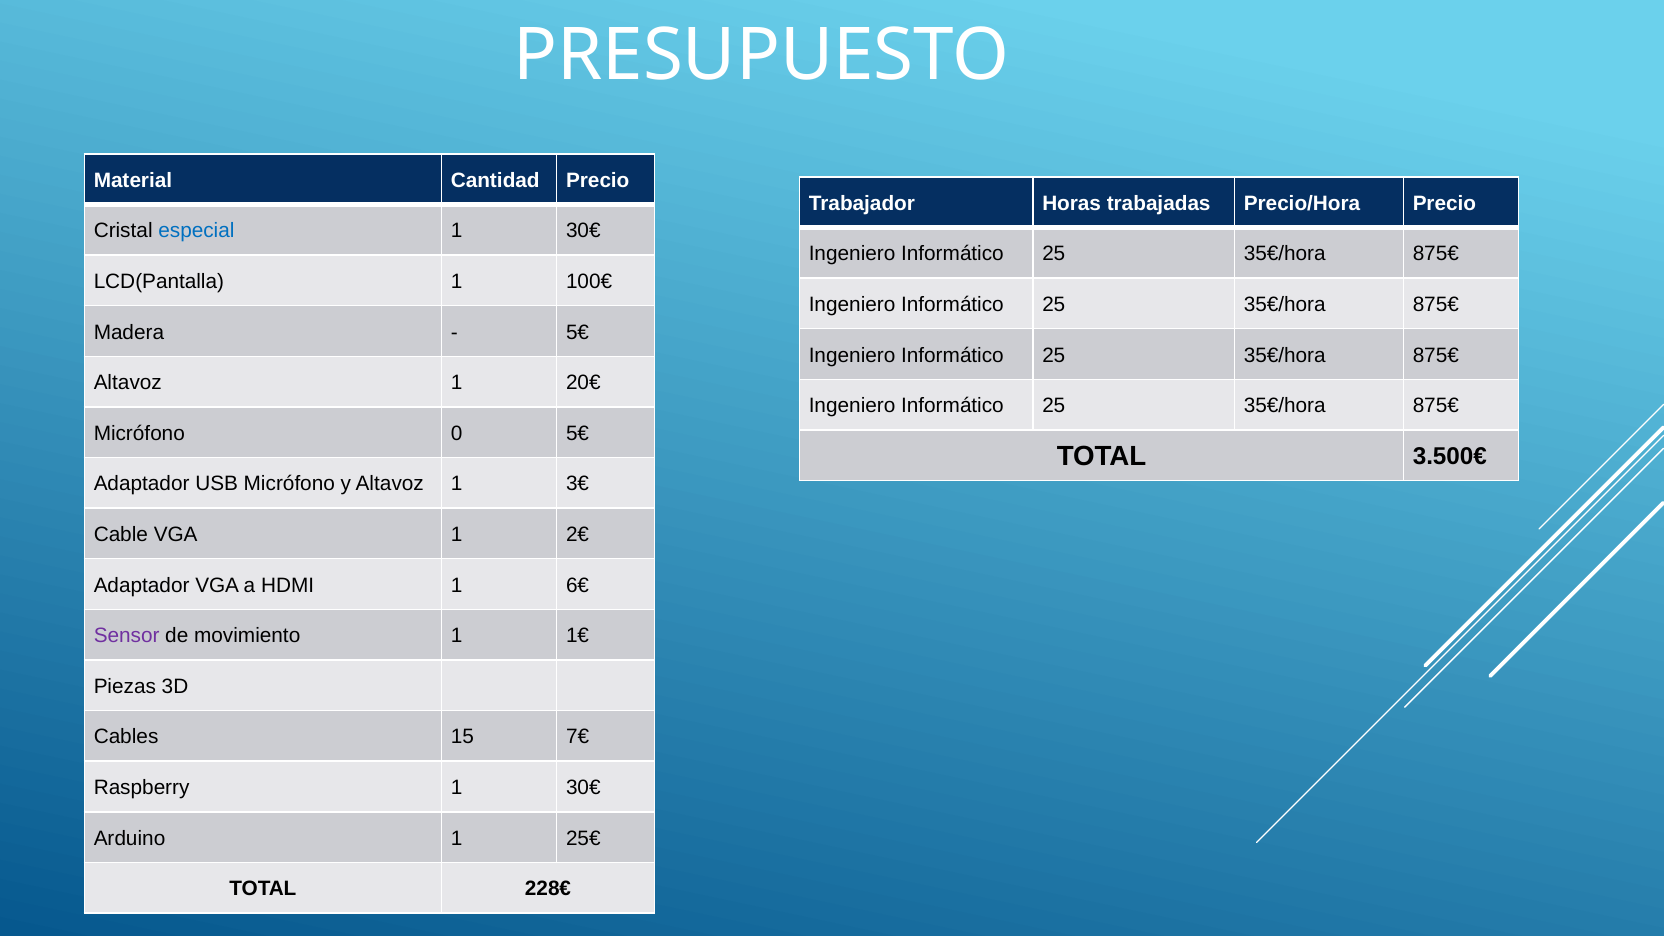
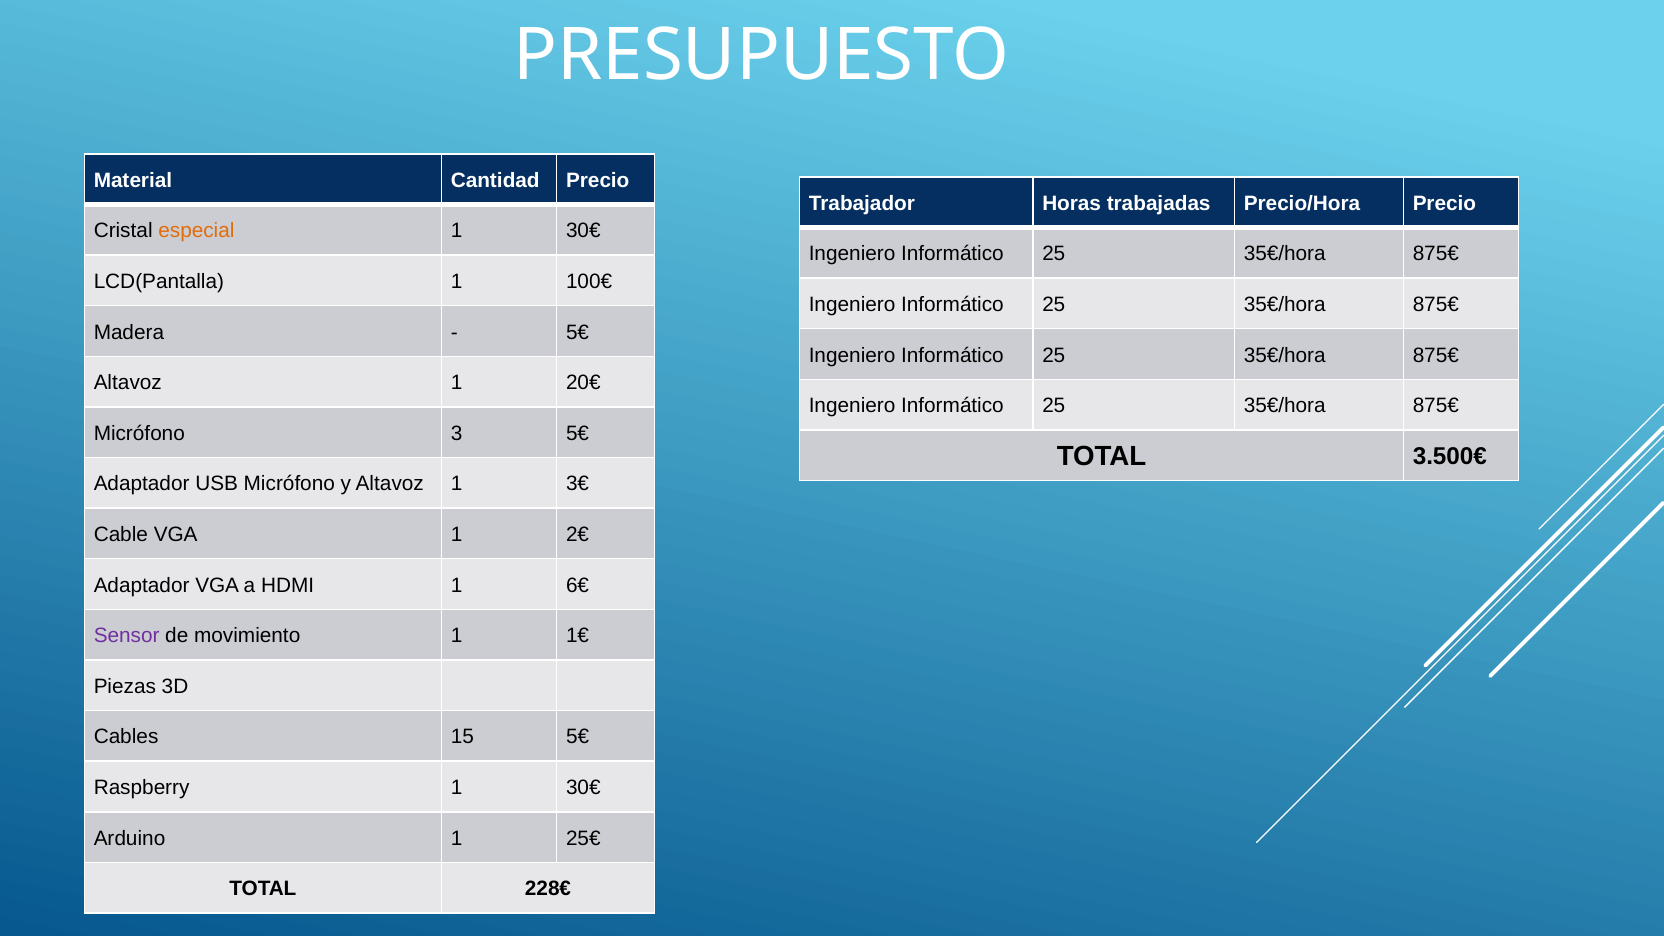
especial colour: blue -> orange
0: 0 -> 3
15 7€: 7€ -> 5€
